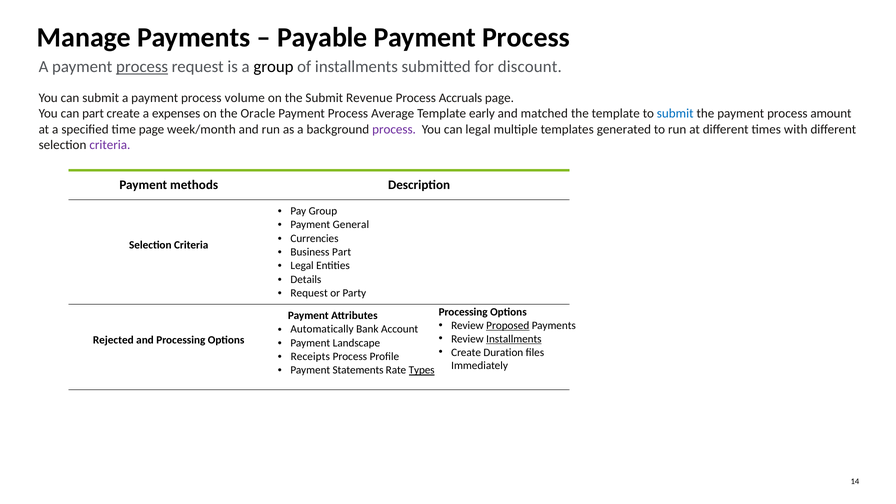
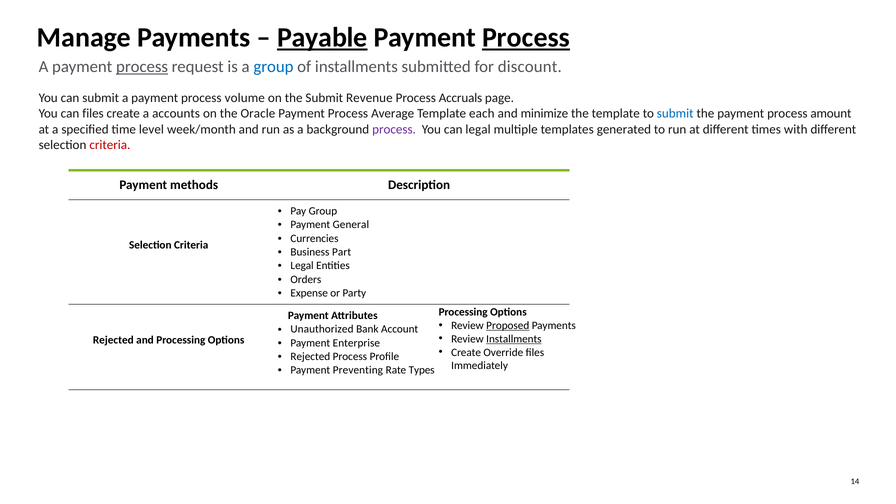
Payable underline: none -> present
Process at (526, 38) underline: none -> present
group at (273, 67) colour: black -> blue
can part: part -> files
expenses: expenses -> accounts
early: early -> each
matched: matched -> minimize
time page: page -> level
criteria at (110, 145) colour: purple -> red
Details: Details -> Orders
Request at (309, 293): Request -> Expense
Automatically: Automatically -> Unauthorized
Landscape: Landscape -> Enterprise
Duration: Duration -> Override
Receipts at (310, 357): Receipts -> Rejected
Statements: Statements -> Preventing
Types underline: present -> none
